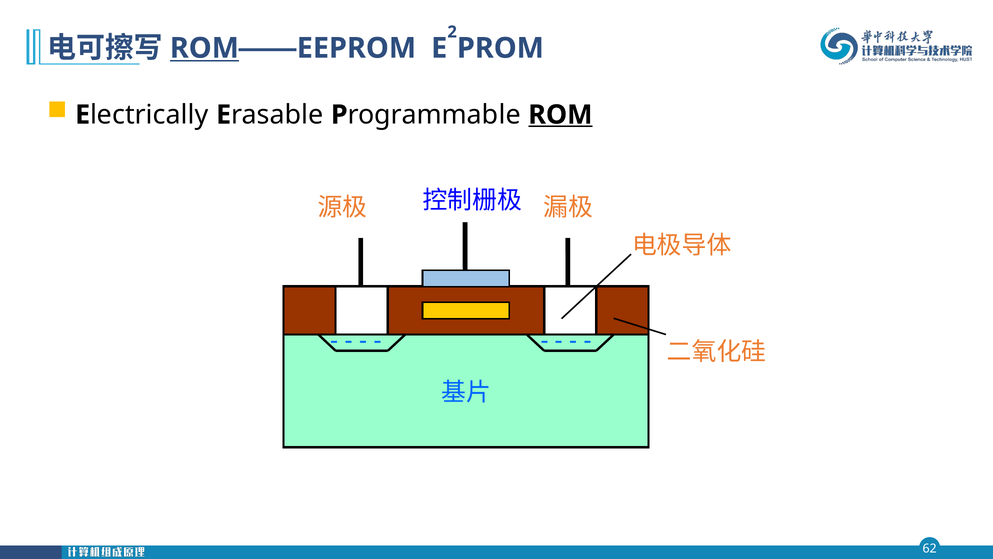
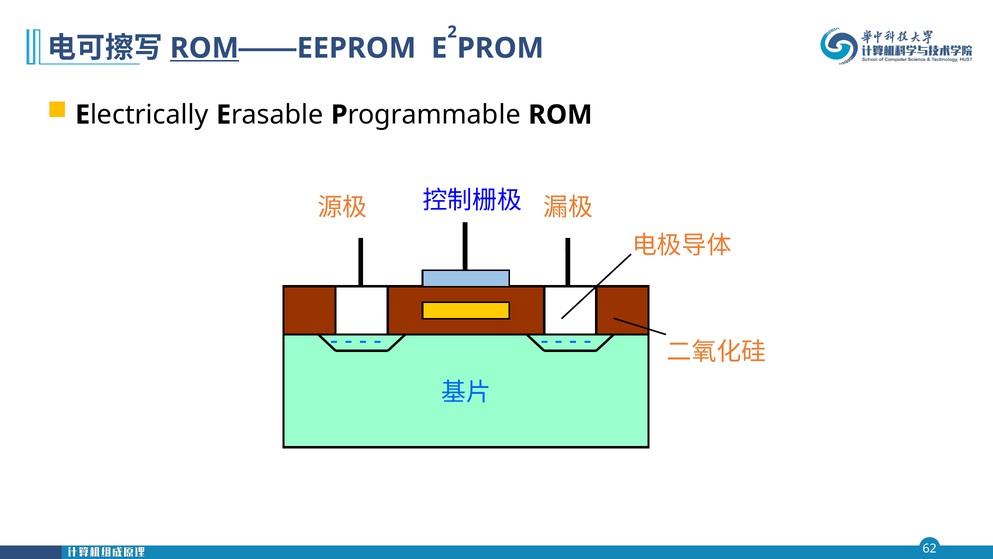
ROM at (560, 115) underline: present -> none
